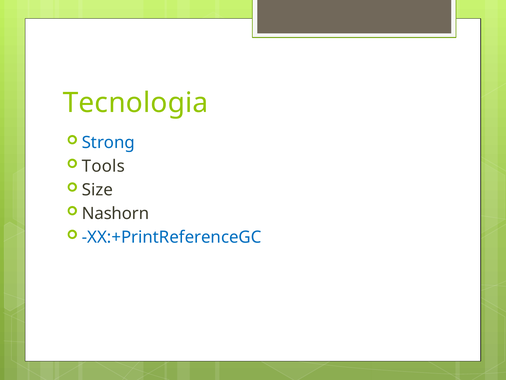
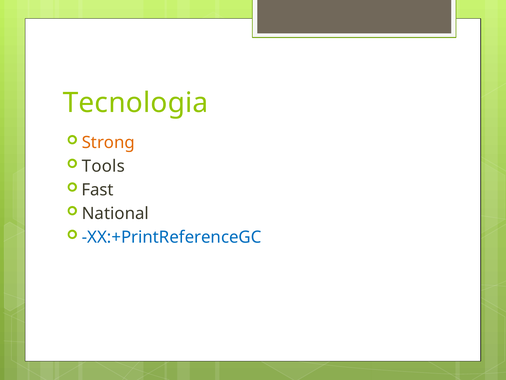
Strong colour: blue -> orange
Size: Size -> Fast
Nashorn: Nashorn -> National
